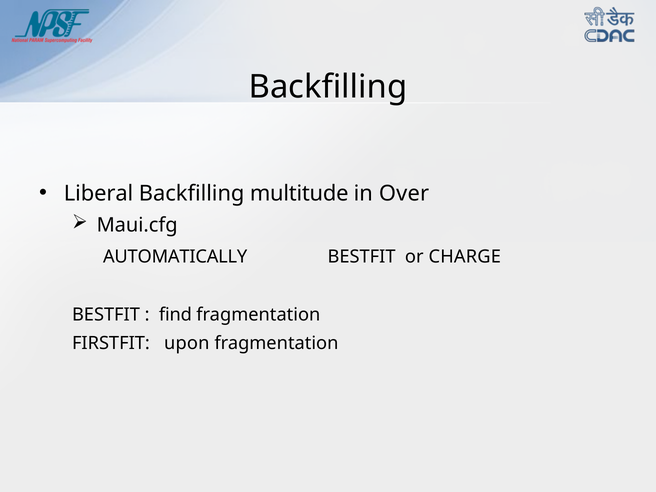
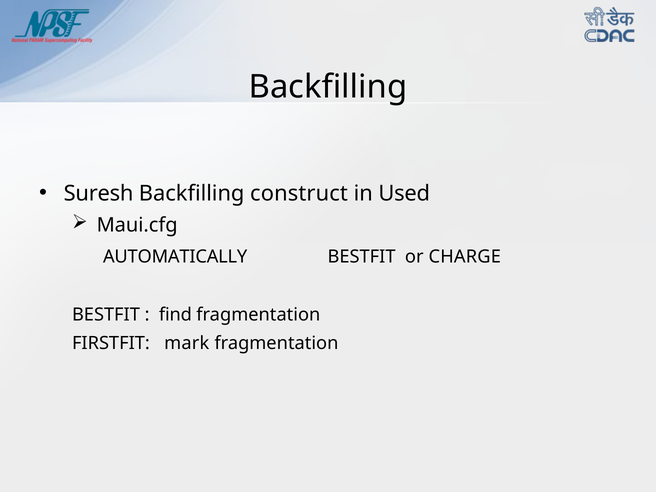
Liberal: Liberal -> Suresh
multitude: multitude -> construct
Over: Over -> Used
upon: upon -> mark
